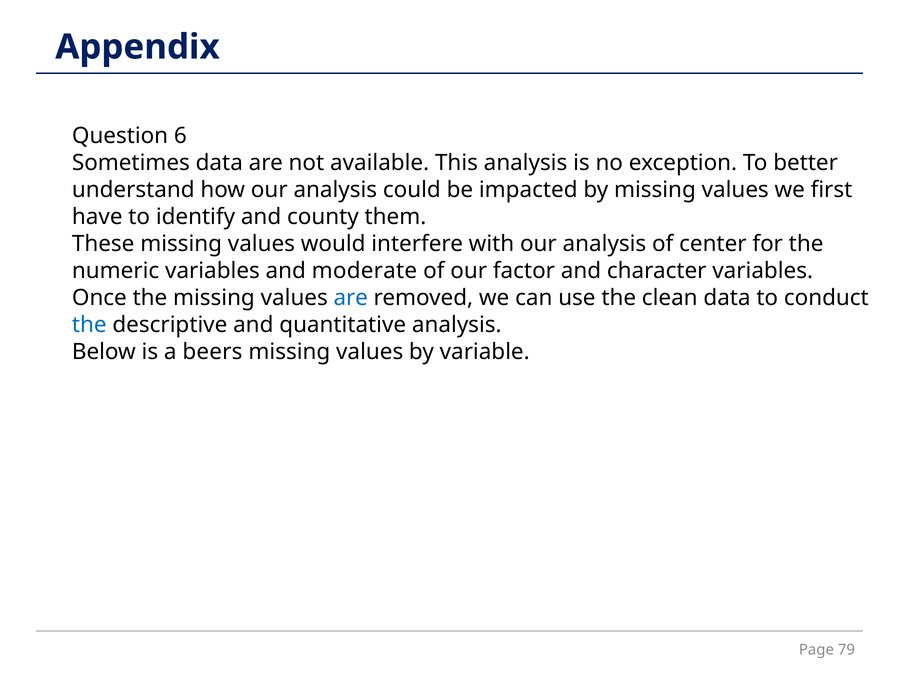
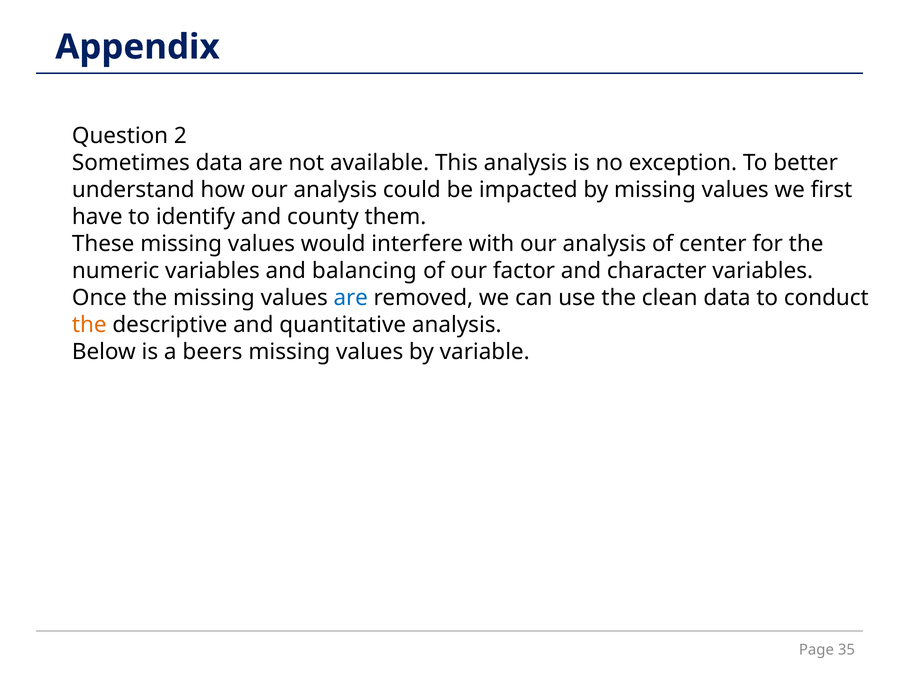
6: 6 -> 2
moderate: moderate -> balancing
the at (89, 325) colour: blue -> orange
79: 79 -> 35
